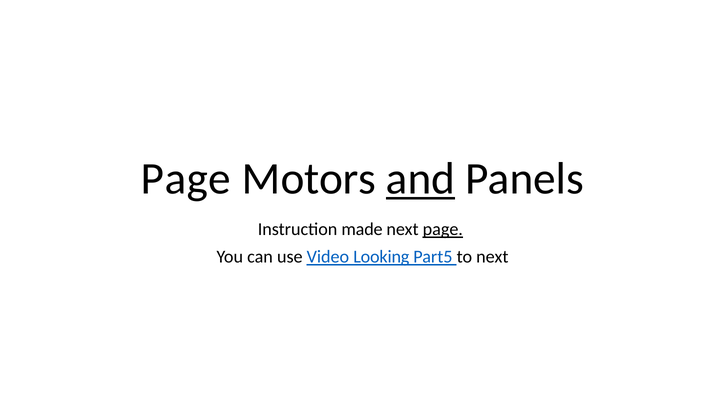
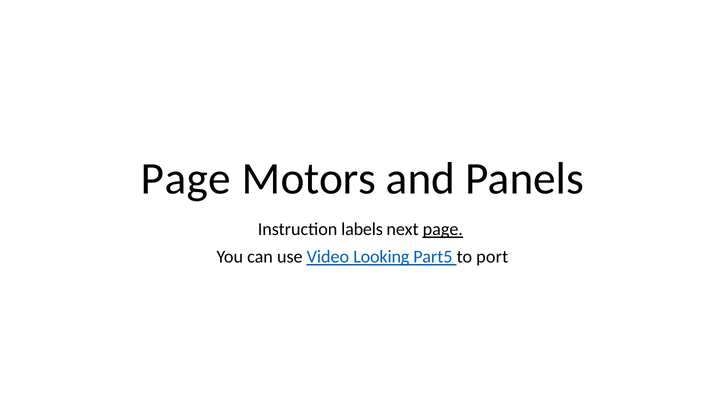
and underline: present -> none
made: made -> labels
to next: next -> port
